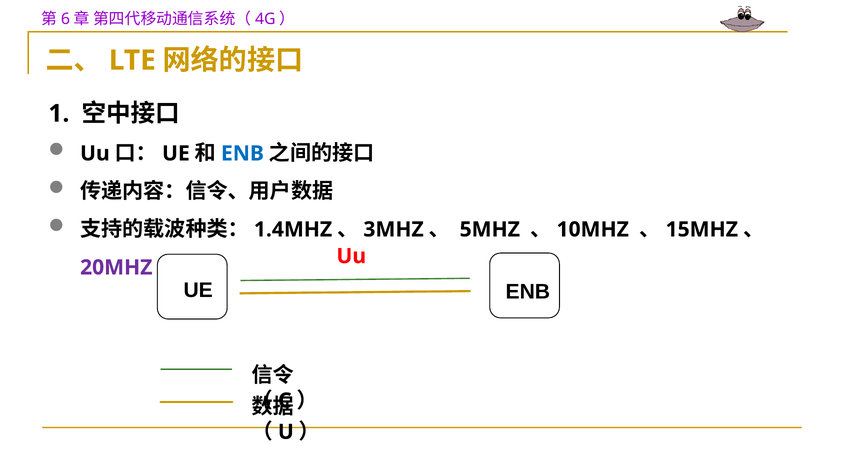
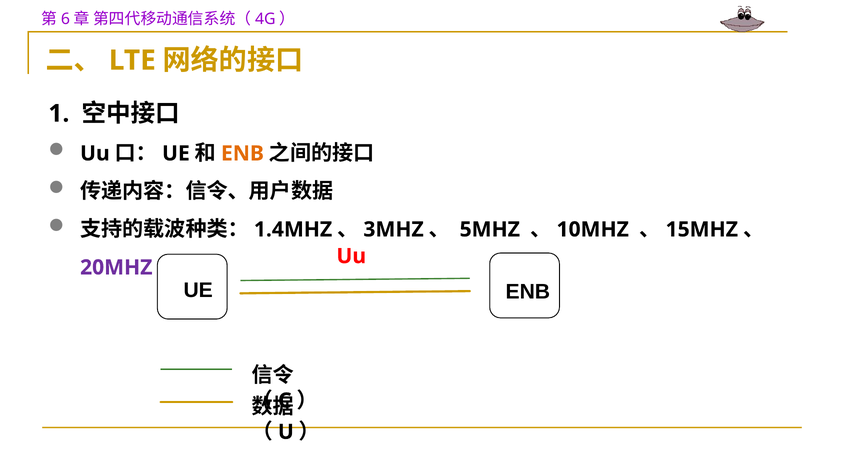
ENB at (242, 153) colour: blue -> orange
